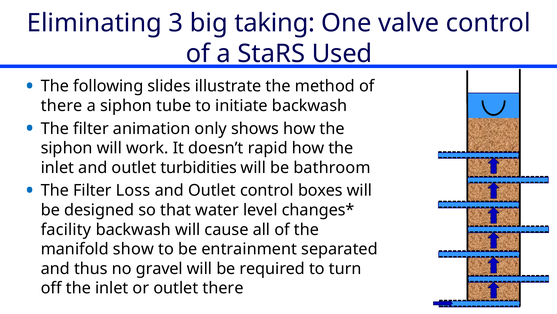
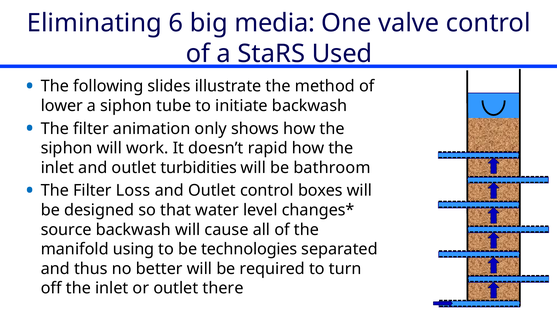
3: 3 -> 6
taking: taking -> media
there at (62, 106): there -> lower
facility: facility -> source
show: show -> using
entrainment: entrainment -> technologies
gravel: gravel -> better
